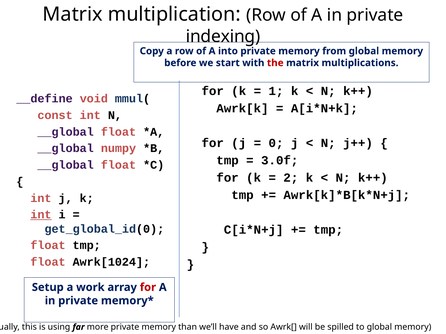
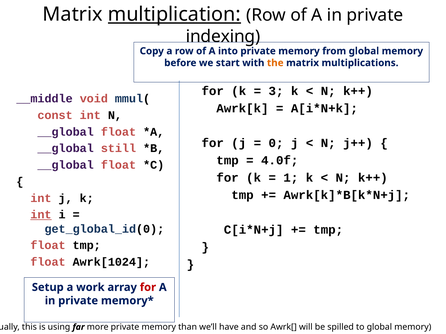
multiplication underline: none -> present
the colour: red -> orange
1: 1 -> 3
__define: __define -> __middle
numpy: numpy -> still
3.0f: 3.0f -> 4.0f
2: 2 -> 1
